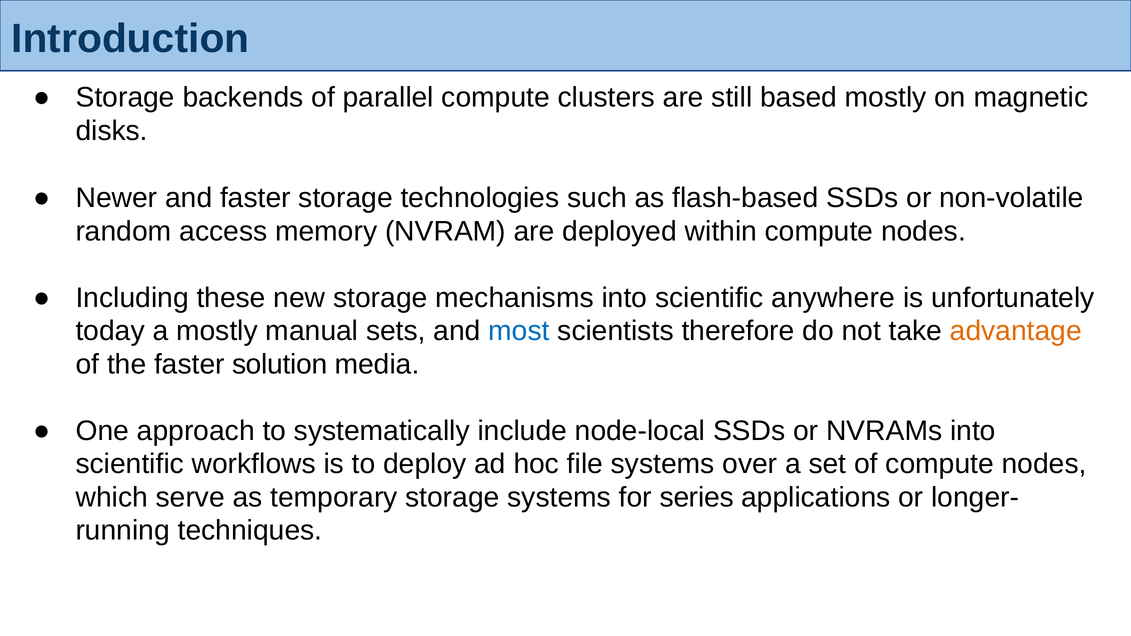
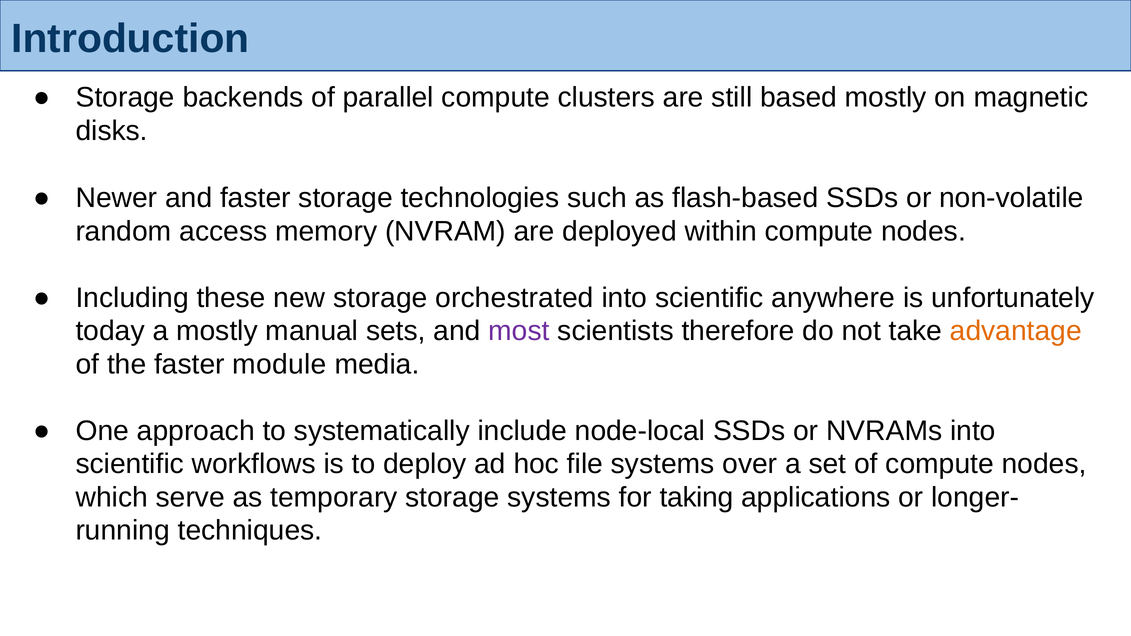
mechanisms: mechanisms -> orchestrated
most colour: blue -> purple
solution: solution -> module
series: series -> taking
